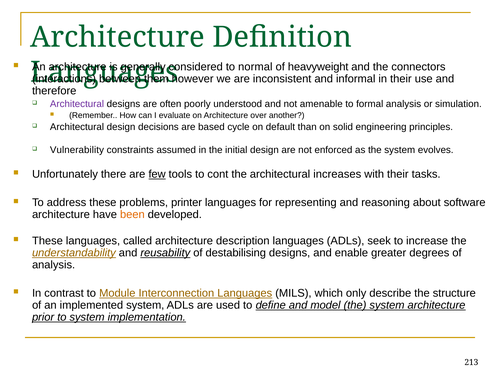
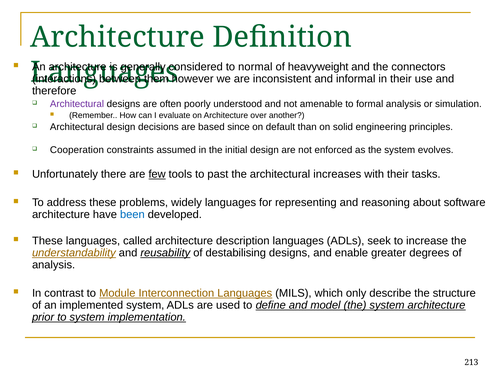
cycle: cycle -> since
Vulnerability: Vulnerability -> Cooperation
cont: cont -> past
printer: printer -> widely
been colour: orange -> blue
